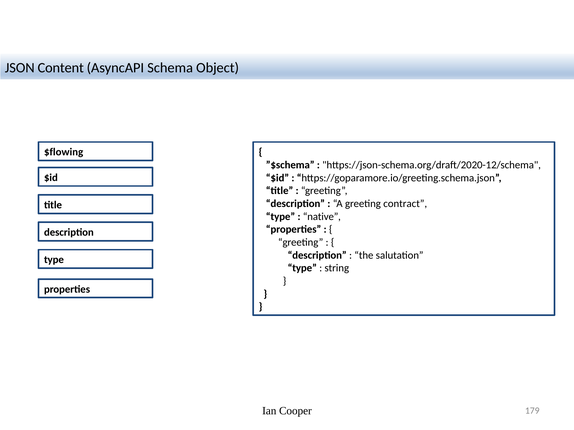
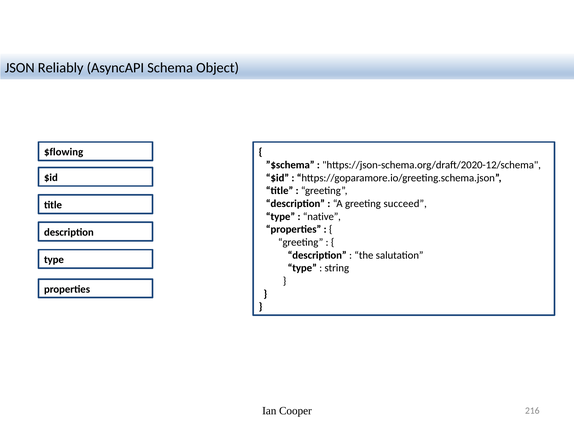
Content: Content -> Reliably
contract: contract -> succeed
179: 179 -> 216
